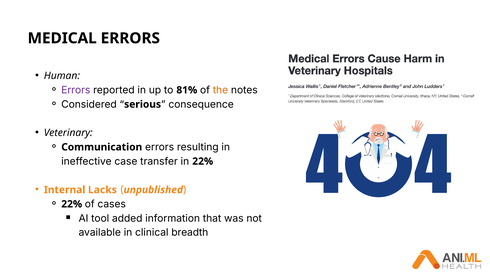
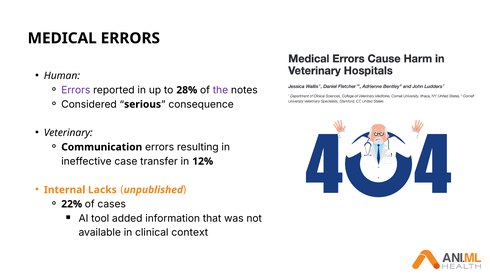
81%: 81% -> 28%
the colour: orange -> purple
in 22%: 22% -> 12%
breadth: breadth -> context
